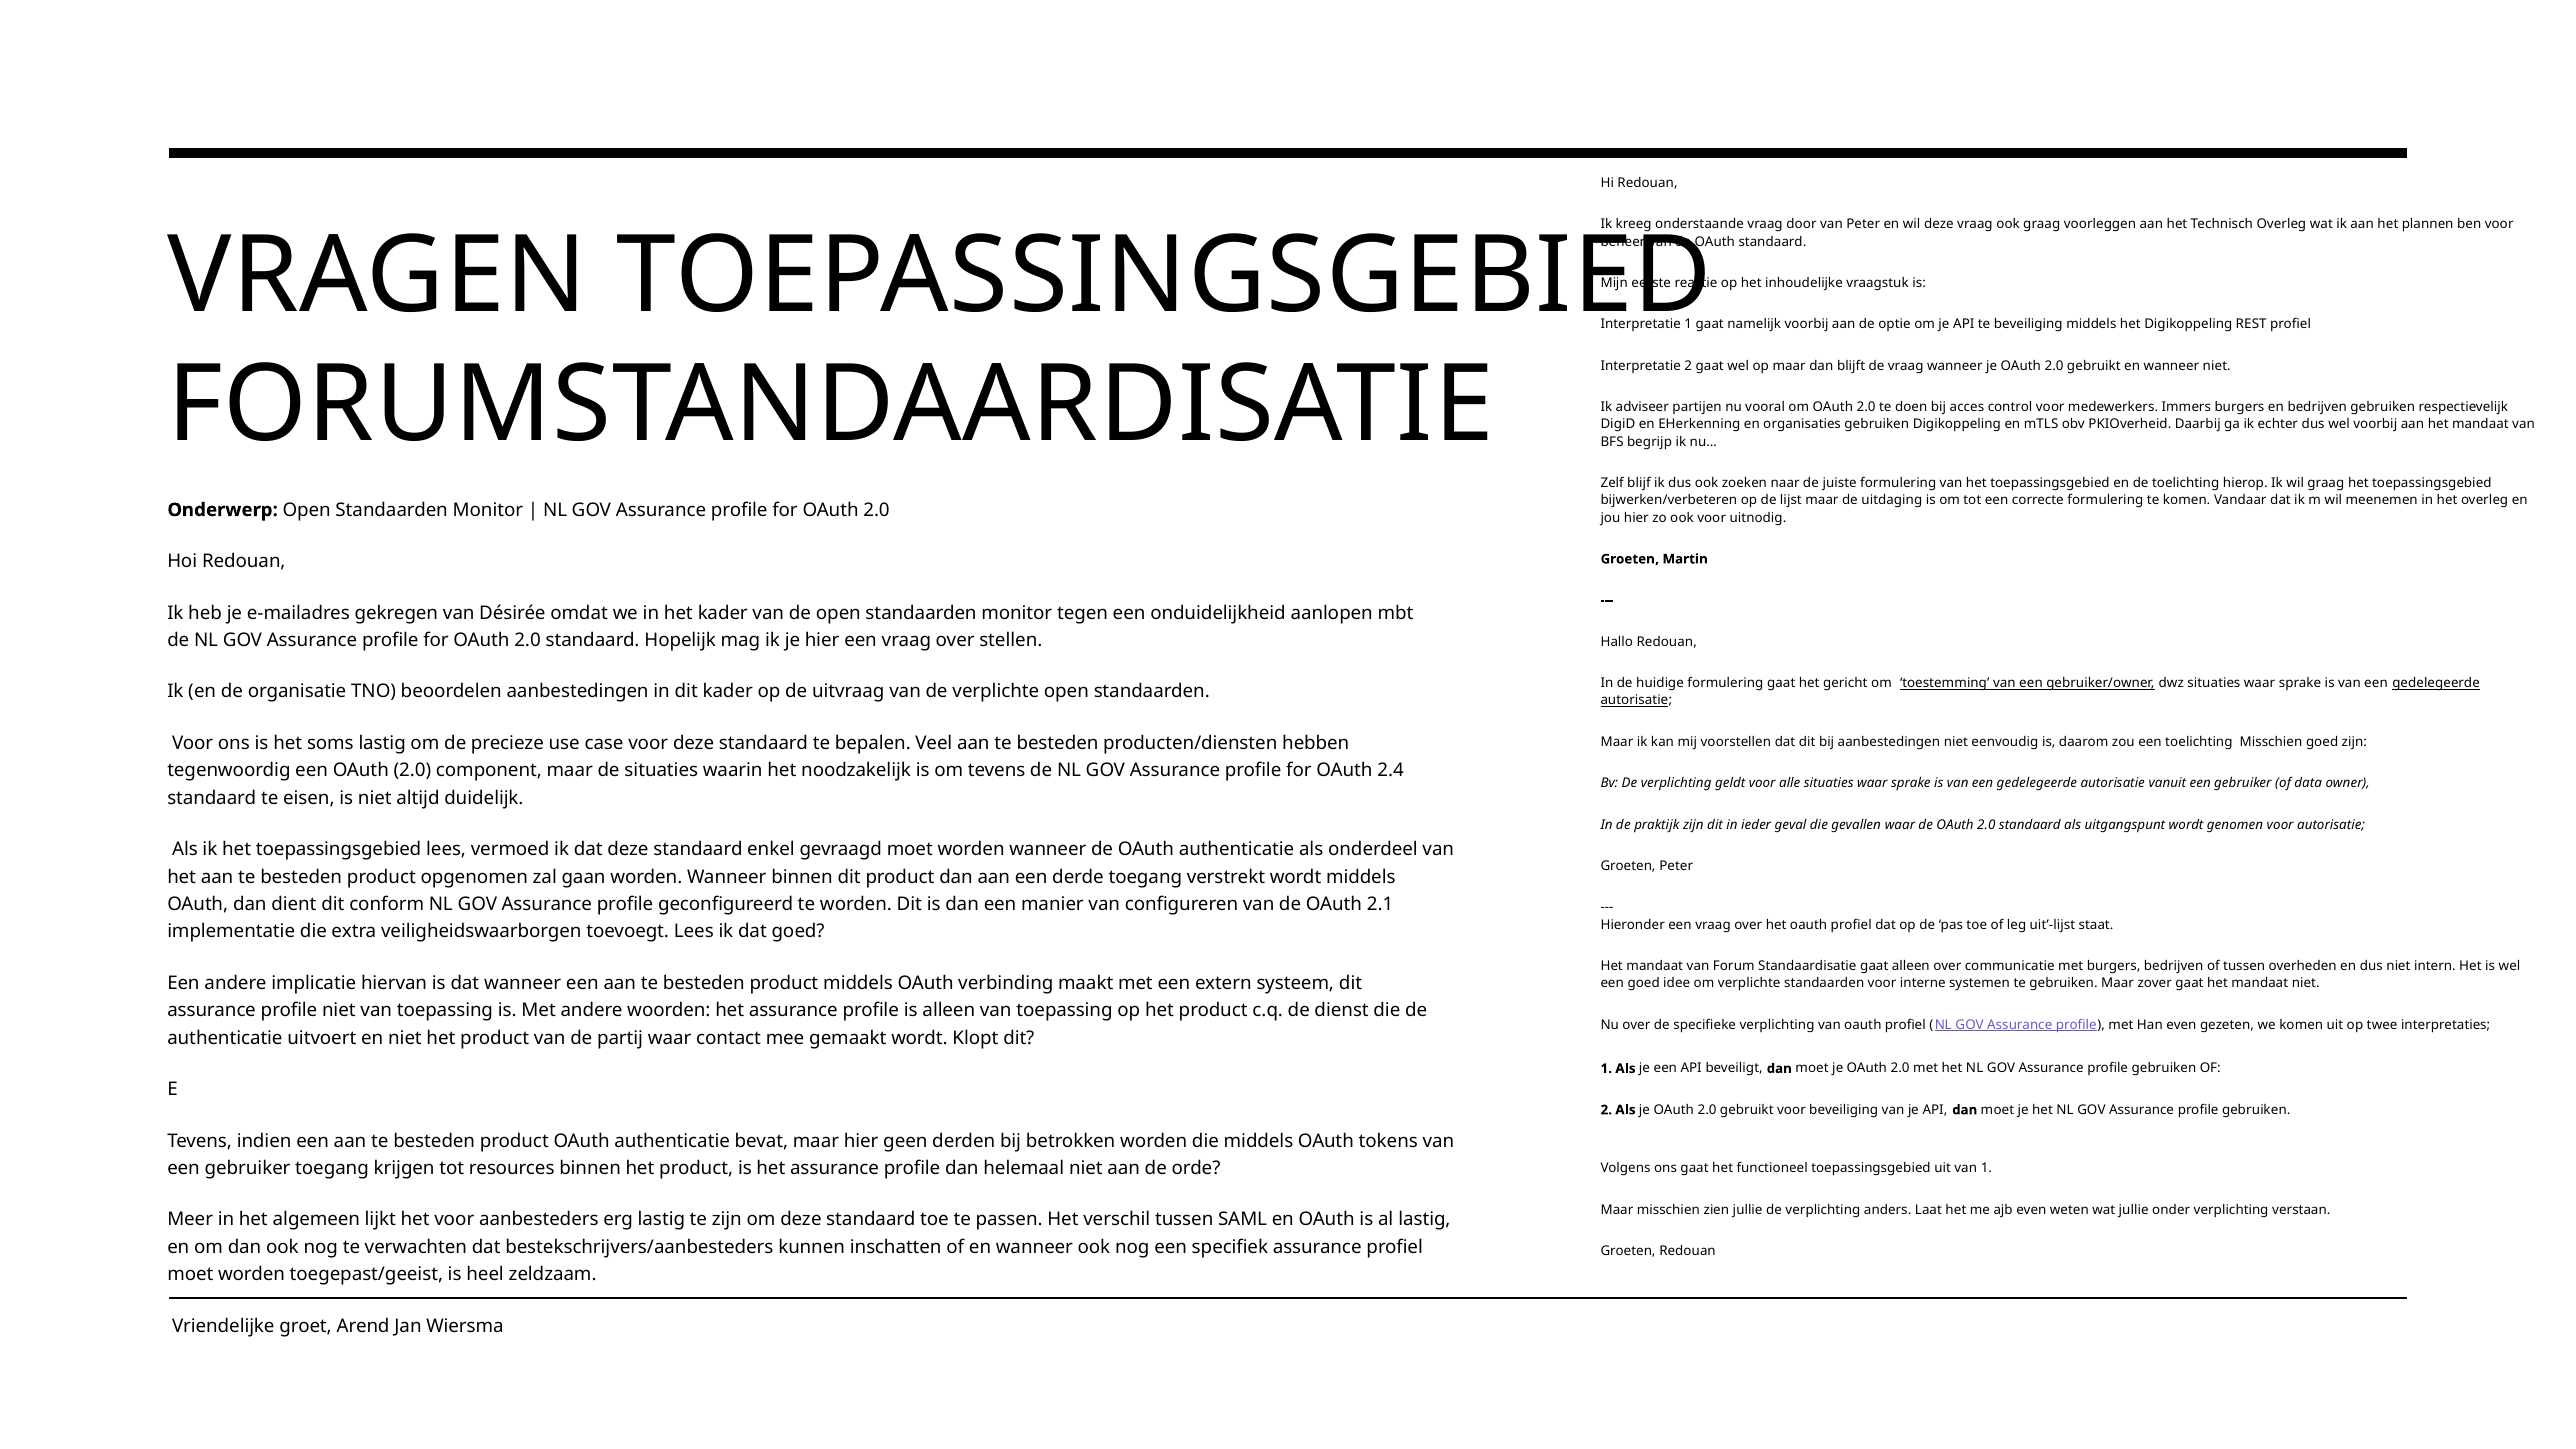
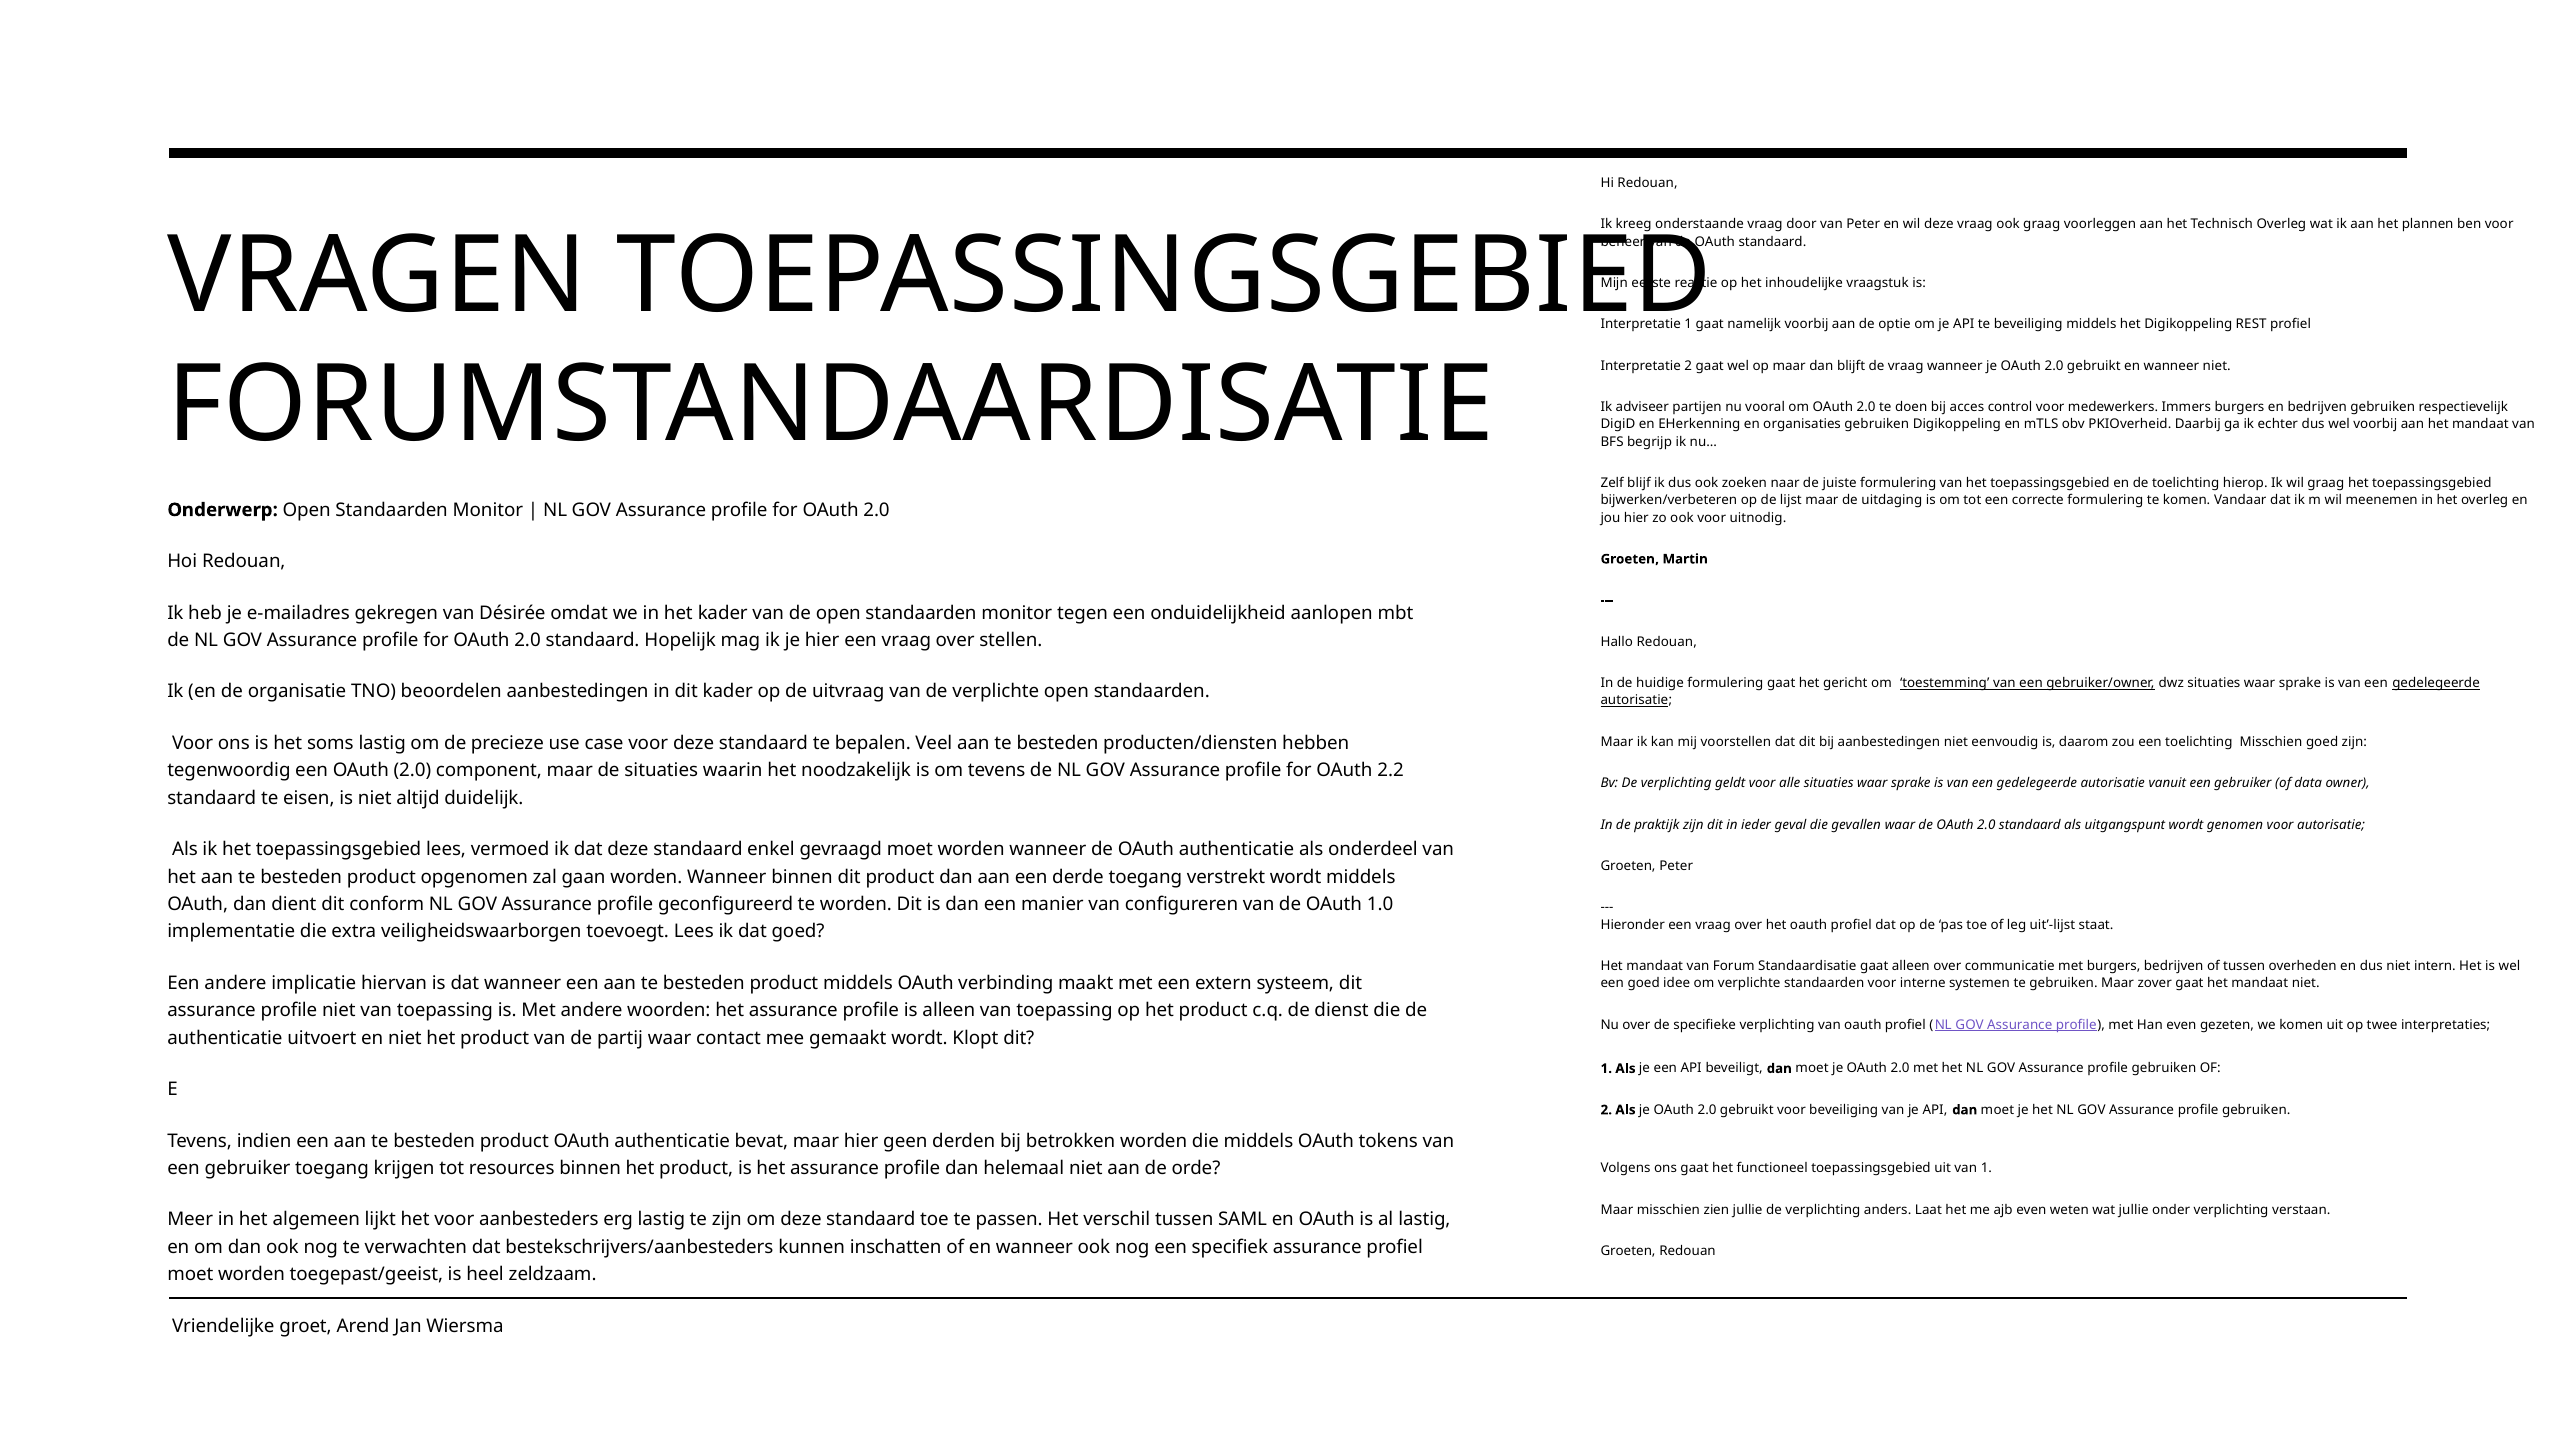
2.4: 2.4 -> 2.2
2.1: 2.1 -> 1.0
